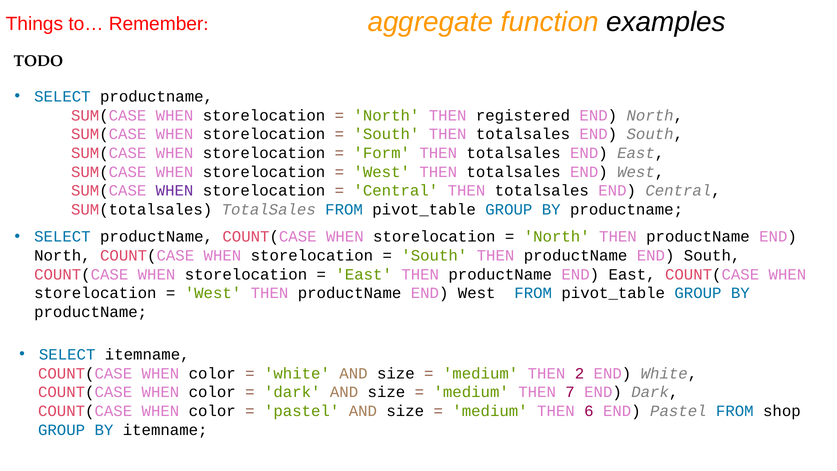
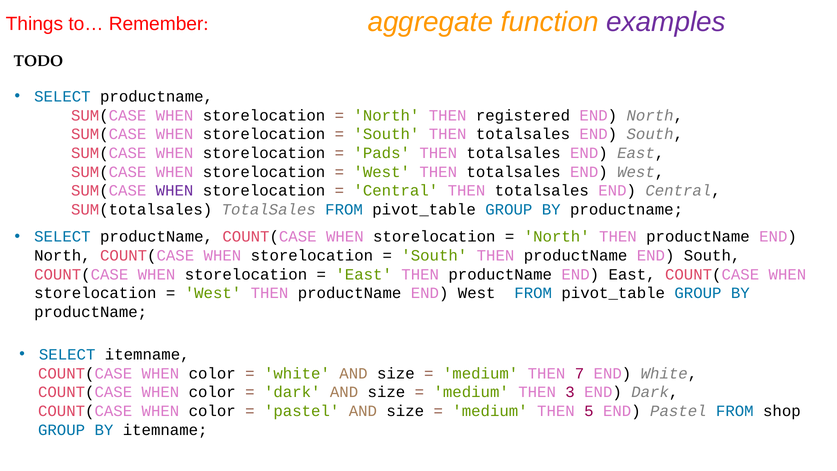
examples colour: black -> purple
Form: Form -> Pads
2: 2 -> 7
7: 7 -> 3
6: 6 -> 5
